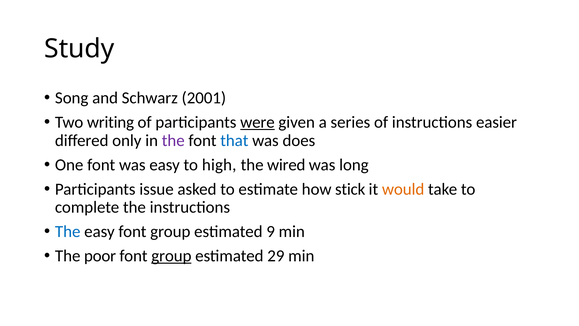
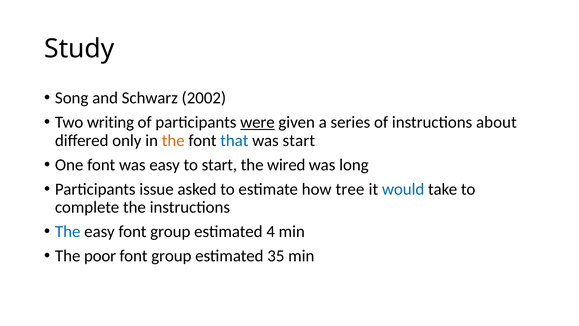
2001: 2001 -> 2002
easier: easier -> about
the at (173, 140) colour: purple -> orange
was does: does -> start
to high: high -> start
stick: stick -> tree
would colour: orange -> blue
9: 9 -> 4
group at (171, 256) underline: present -> none
29: 29 -> 35
